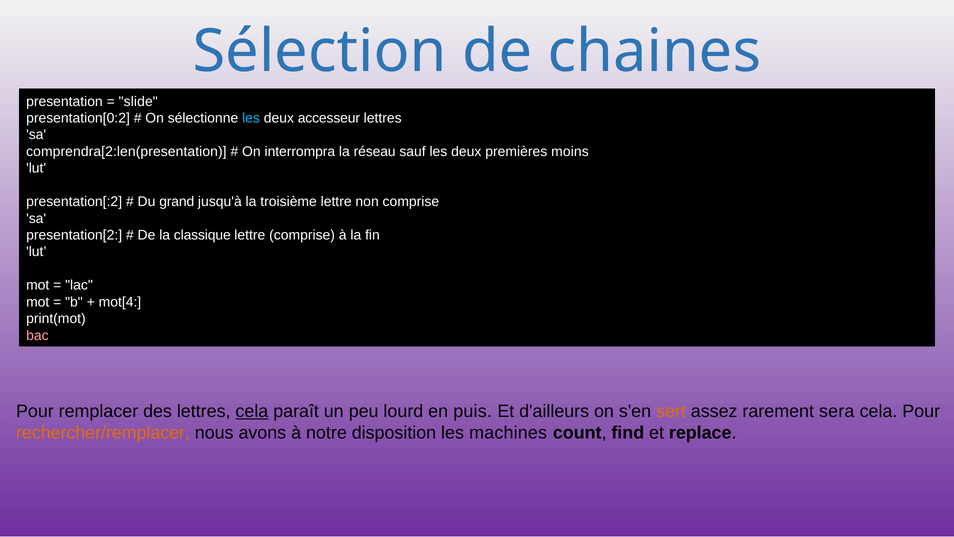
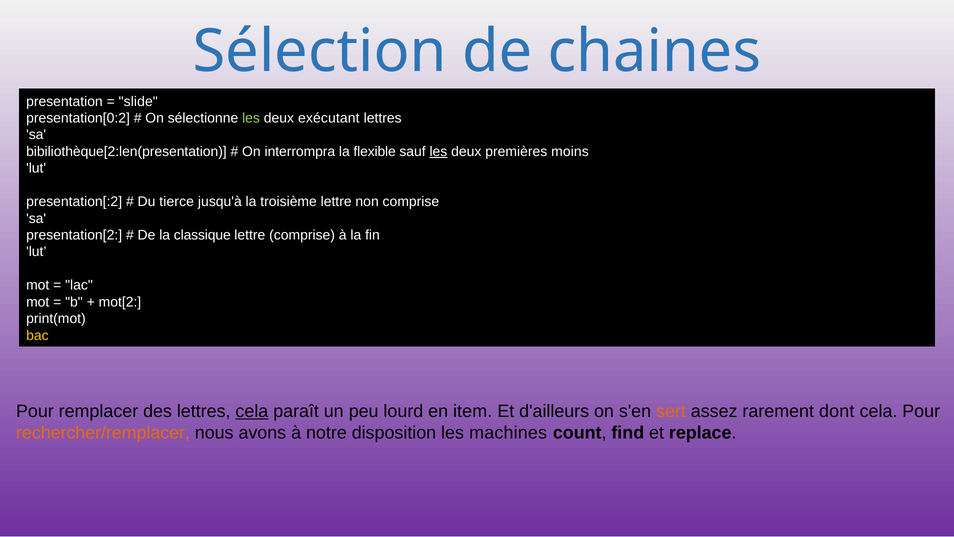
les at (251, 118) colour: light blue -> light green
accesseur: accesseur -> exécutant
comprendra[2:len(presentation: comprendra[2:len(presentation -> bibiliothèque[2:len(presentation
réseau: réseau -> flexible
les at (438, 151) underline: none -> present
grand: grand -> tierce
mot[4: mot[4 -> mot[2
bac colour: pink -> yellow
puis: puis -> item
sera: sera -> dont
